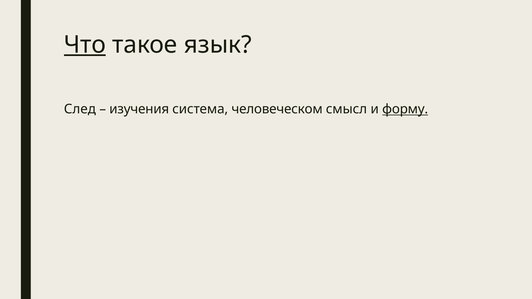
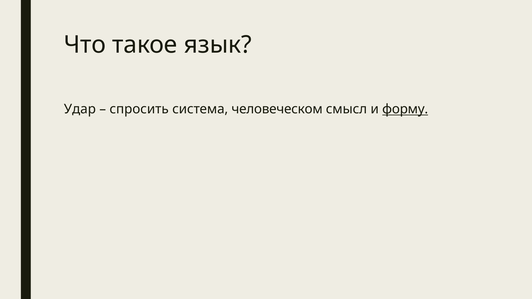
Что underline: present -> none
След: След -> Удар
изучения: изучения -> спросить
